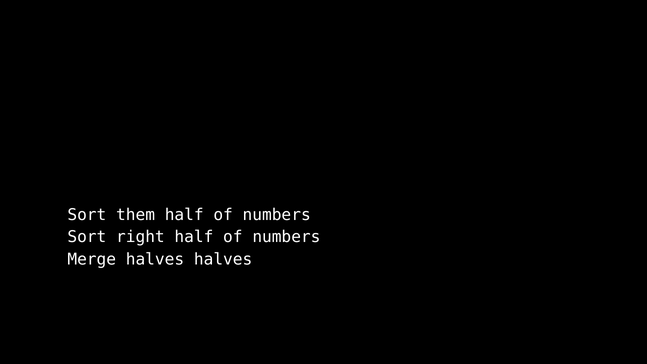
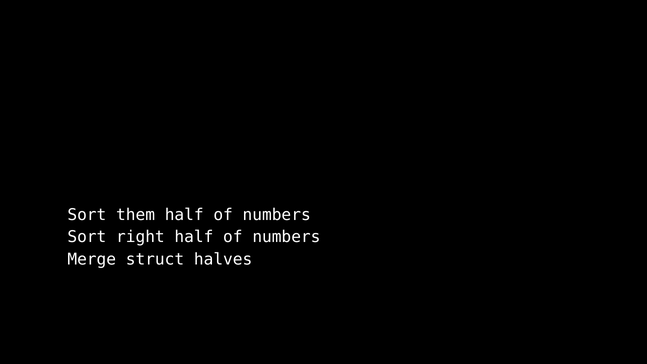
Merge halves: halves -> struct
